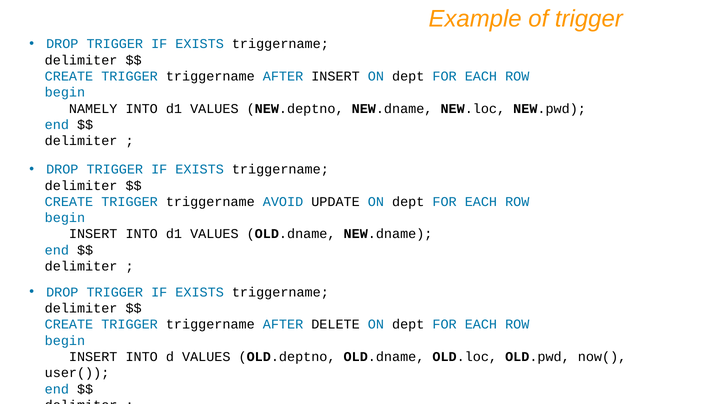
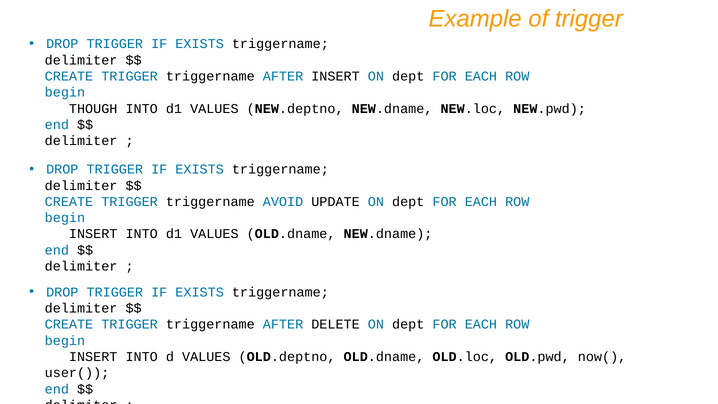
NAMELY: NAMELY -> THOUGH
